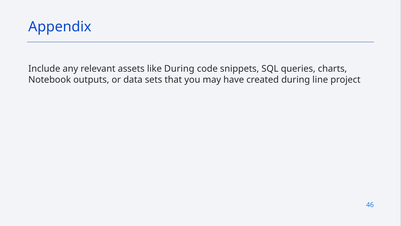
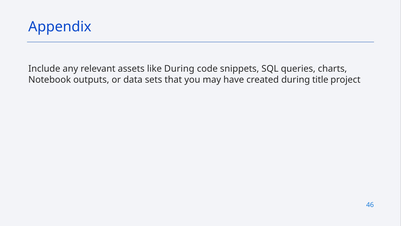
line: line -> title
